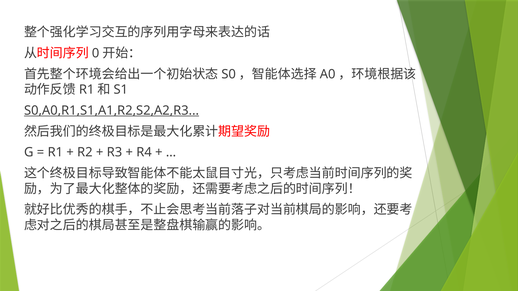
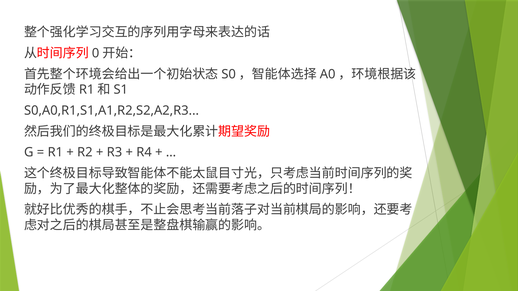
S0,A0,R1,S1,A1,R2,S2,A2,R3 underline: present -> none
